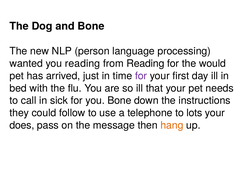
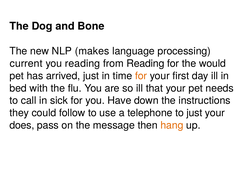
person: person -> makes
wanted: wanted -> current
for at (141, 76) colour: purple -> orange
you Bone: Bone -> Have
to lots: lots -> just
